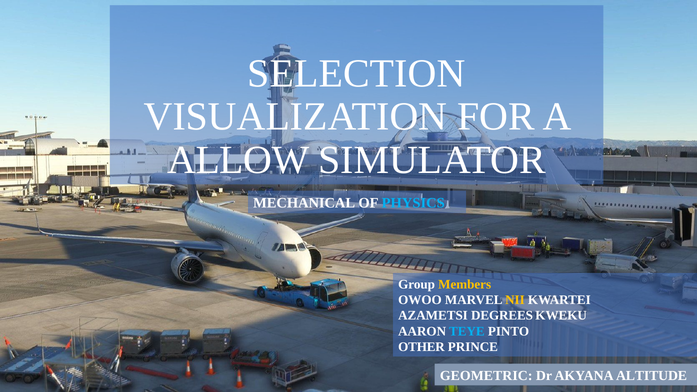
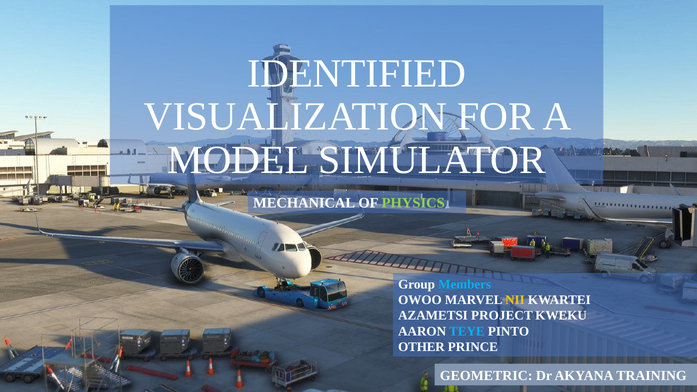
SELECTION: SELECTION -> IDENTIFIED
ALLOW: ALLOW -> MODEL
PHYSICS colour: light blue -> light green
Members colour: yellow -> light blue
DEGREES: DEGREES -> PROJECT
ALTITUDE: ALTITUDE -> TRAINING
